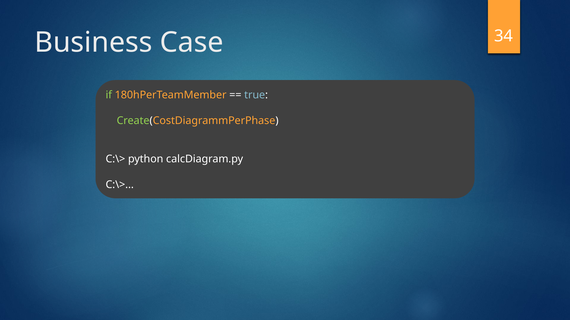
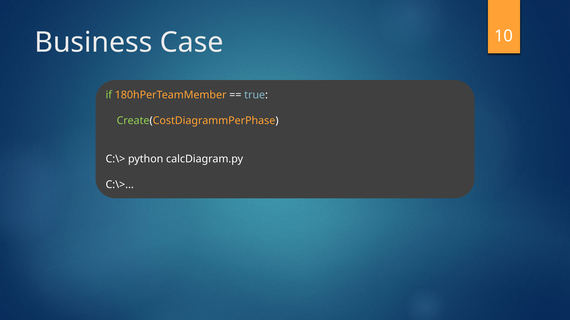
34: 34 -> 10
